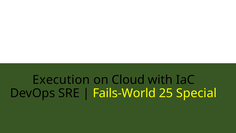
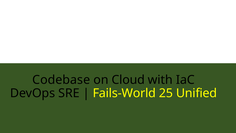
Execution: Execution -> Codebase
Special: Special -> Unified
